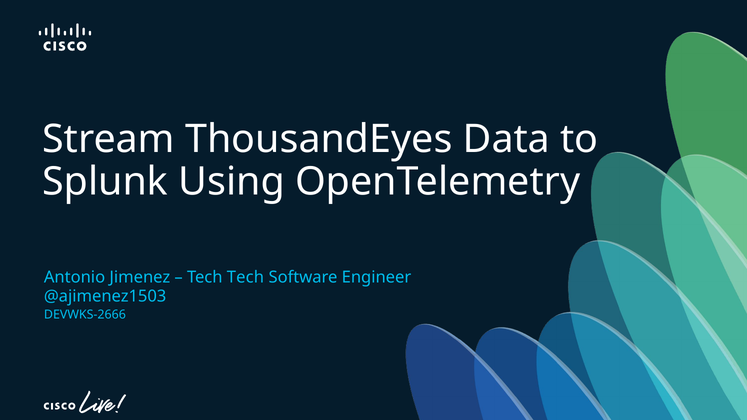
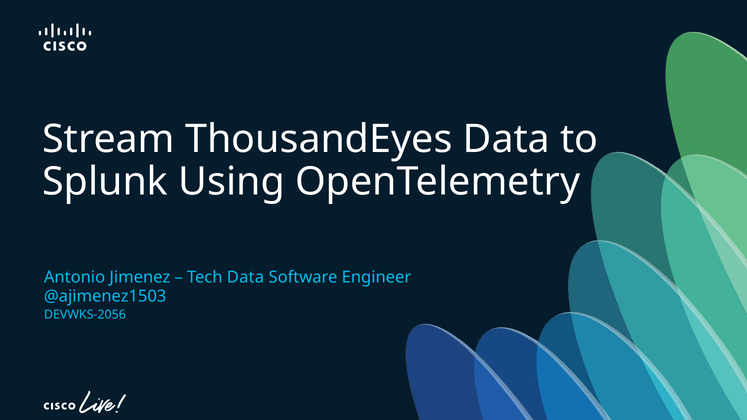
Tech Tech: Tech -> Data
DEVWKS-2666: DEVWKS-2666 -> DEVWKS-2056
